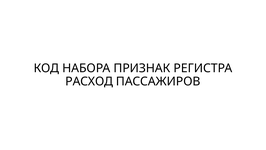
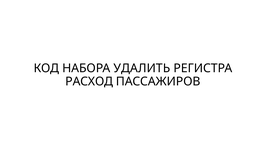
ПРИЗНАК: ПРИЗНАК -> УДАЛИТЬ
